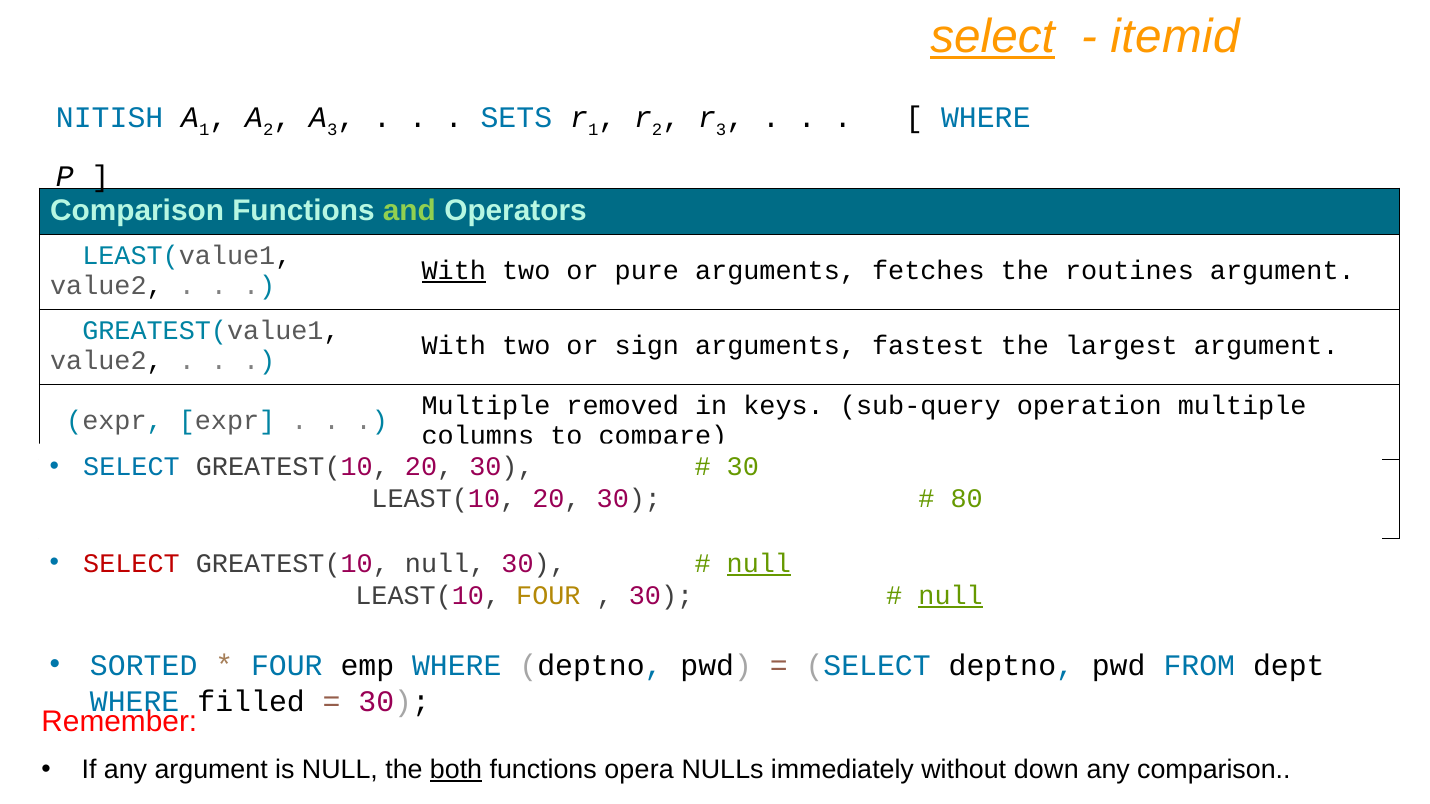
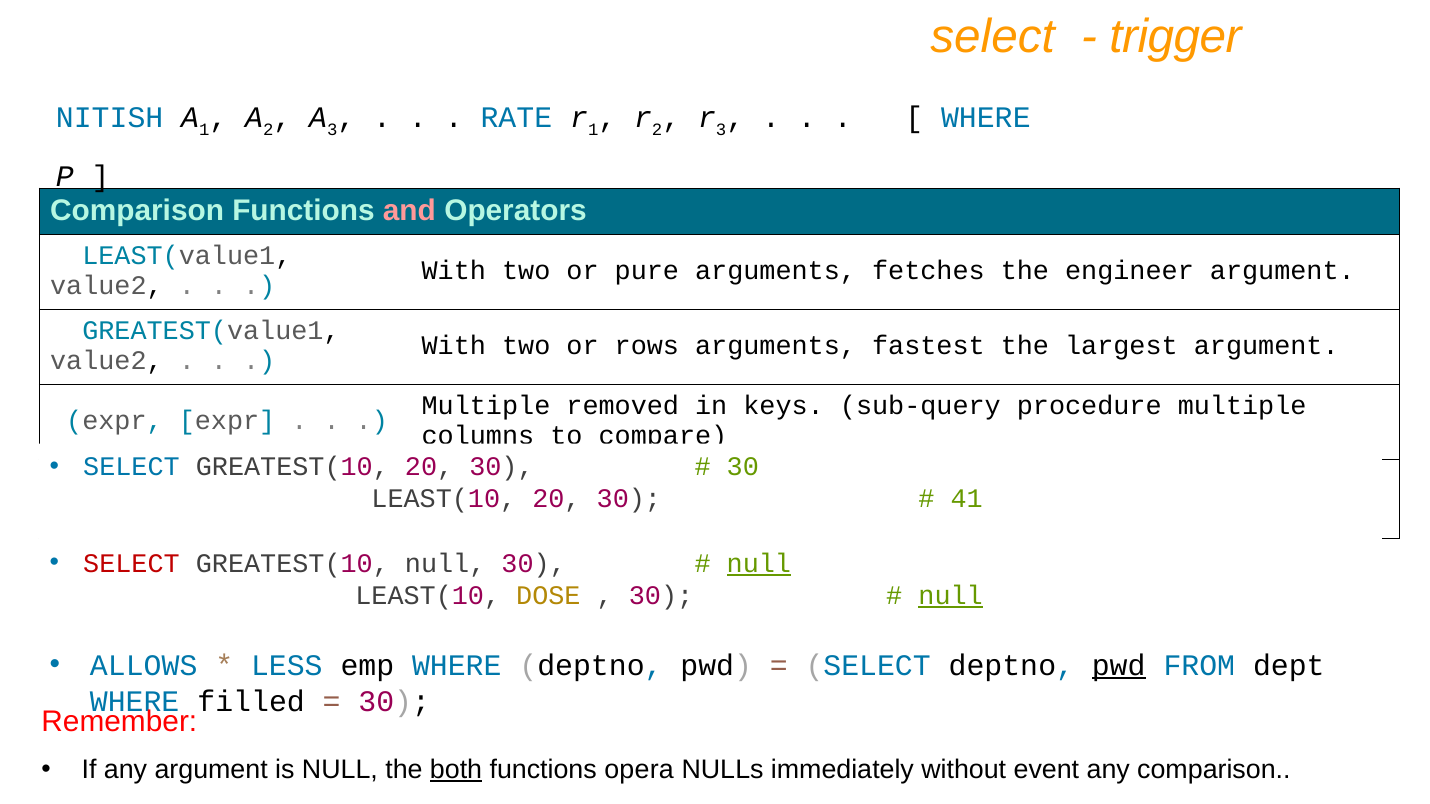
select at (993, 37) underline: present -> none
itemid: itemid -> trigger
SETS: SETS -> RATE
and colour: light green -> pink
With at (454, 271) underline: present -> none
routines: routines -> engineer
sign: sign -> rows
operation: operation -> procedure
80: 80 -> 41
LEAST(10 FOUR: FOUR -> DOSE
SORTED: SORTED -> ALLOWS
FOUR at (287, 666): FOUR -> LESS
pwd at (1119, 666) underline: none -> present
down: down -> event
